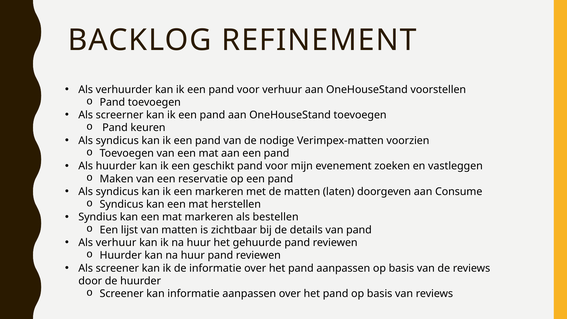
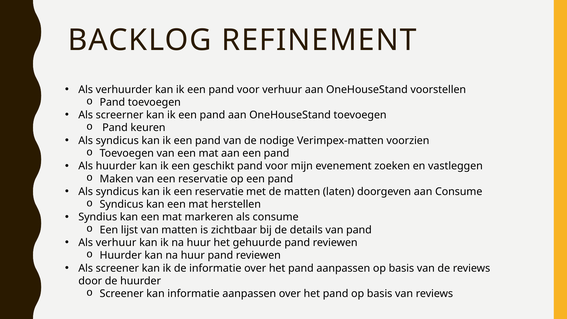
ik een markeren: markeren -> reservatie
als bestellen: bestellen -> consume
